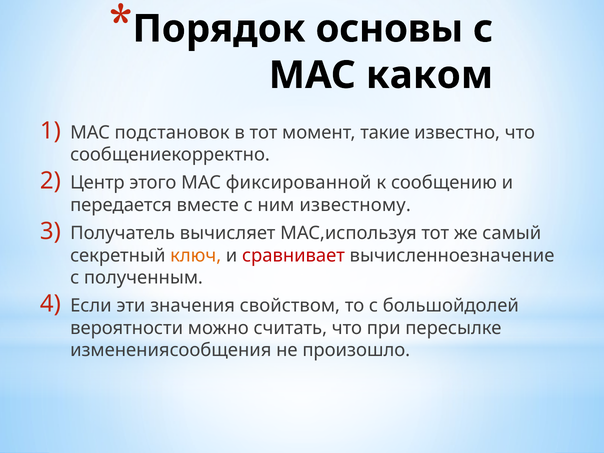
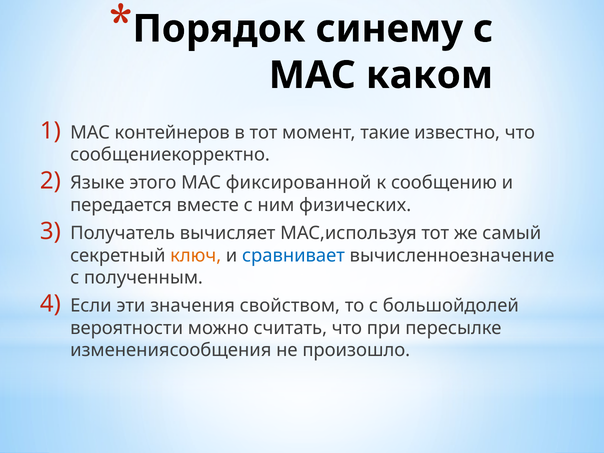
основы: основы -> синему
подстановок: подстановок -> контейнеров
Центр: Центр -> Языке
известному: известному -> физических
сравнивает colour: red -> blue
